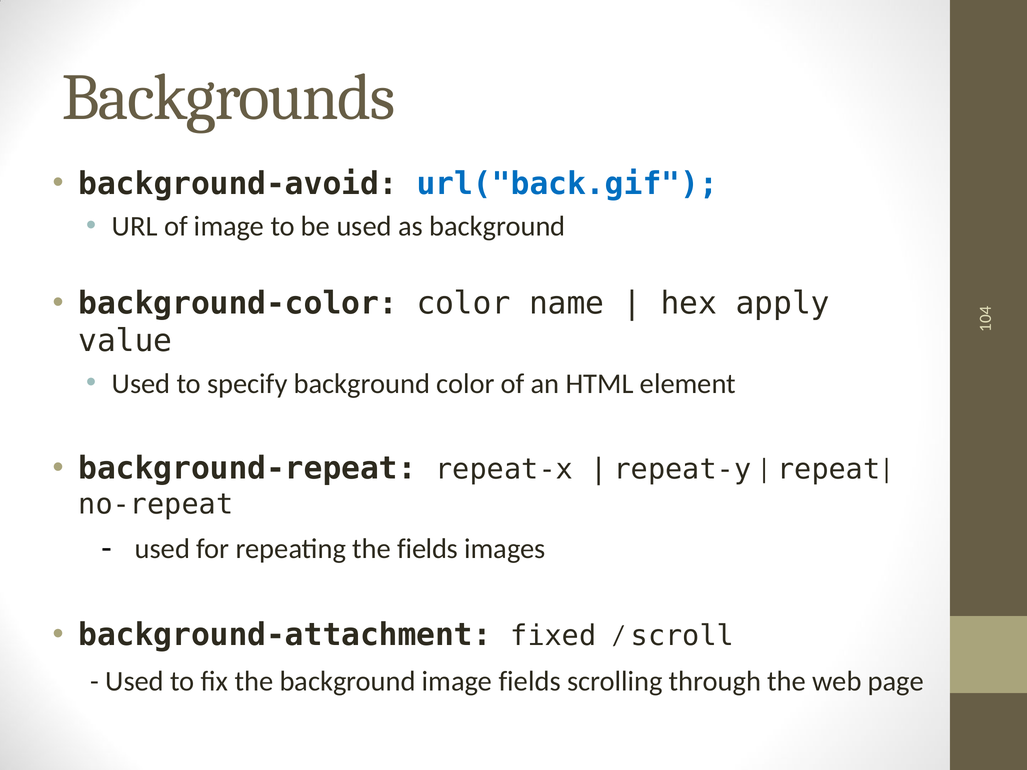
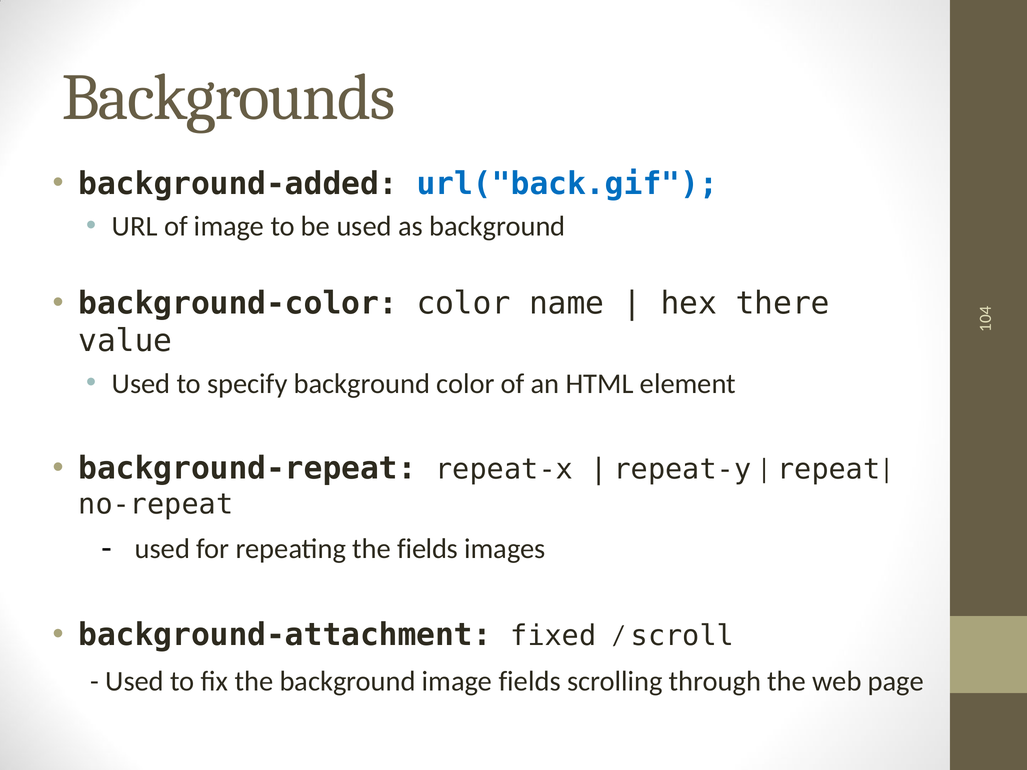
background-avoid: background-avoid -> background-added
apply: apply -> there
